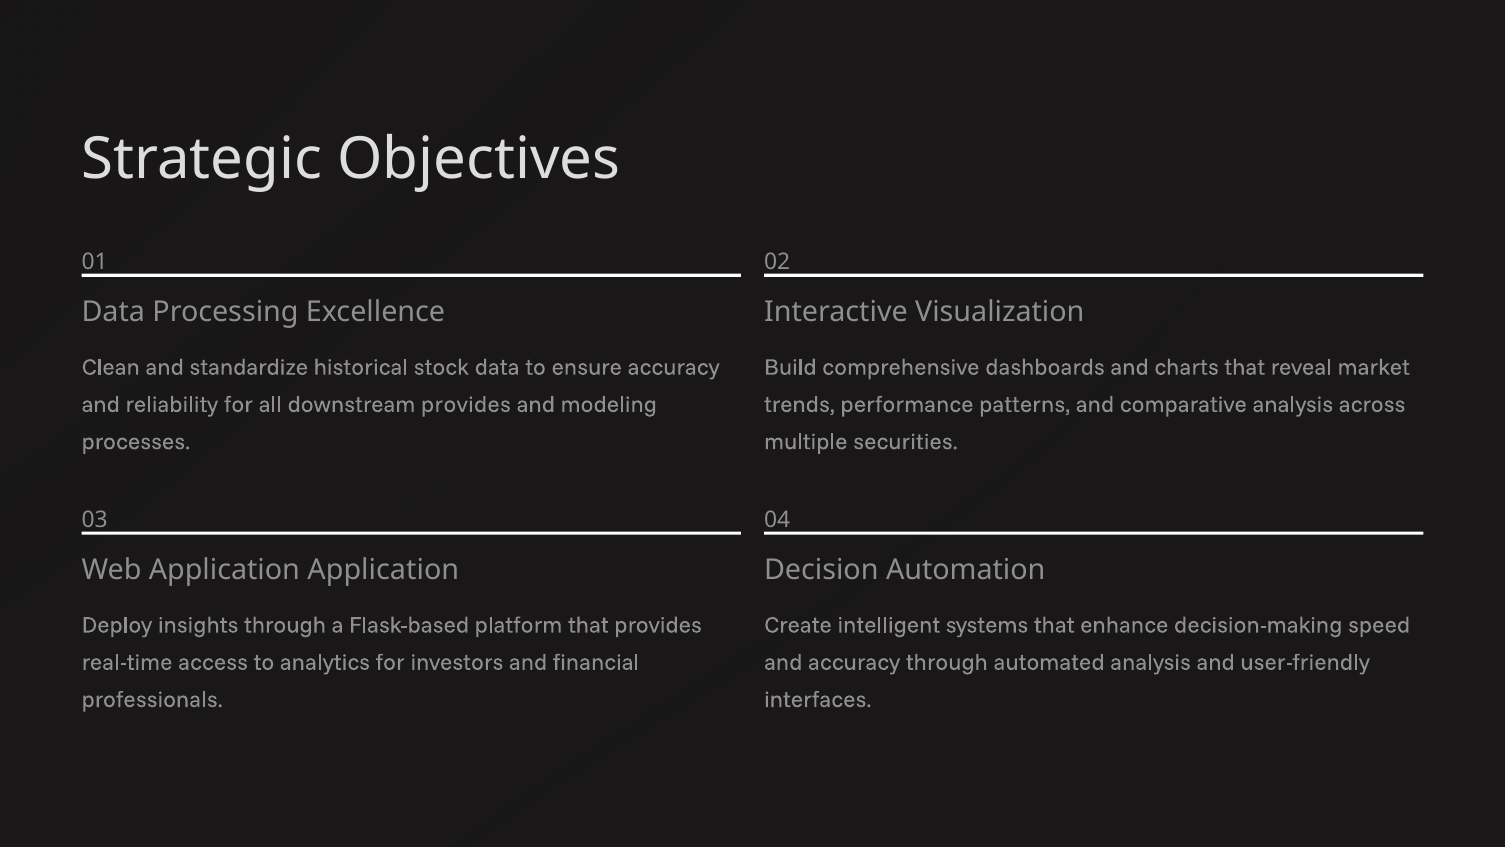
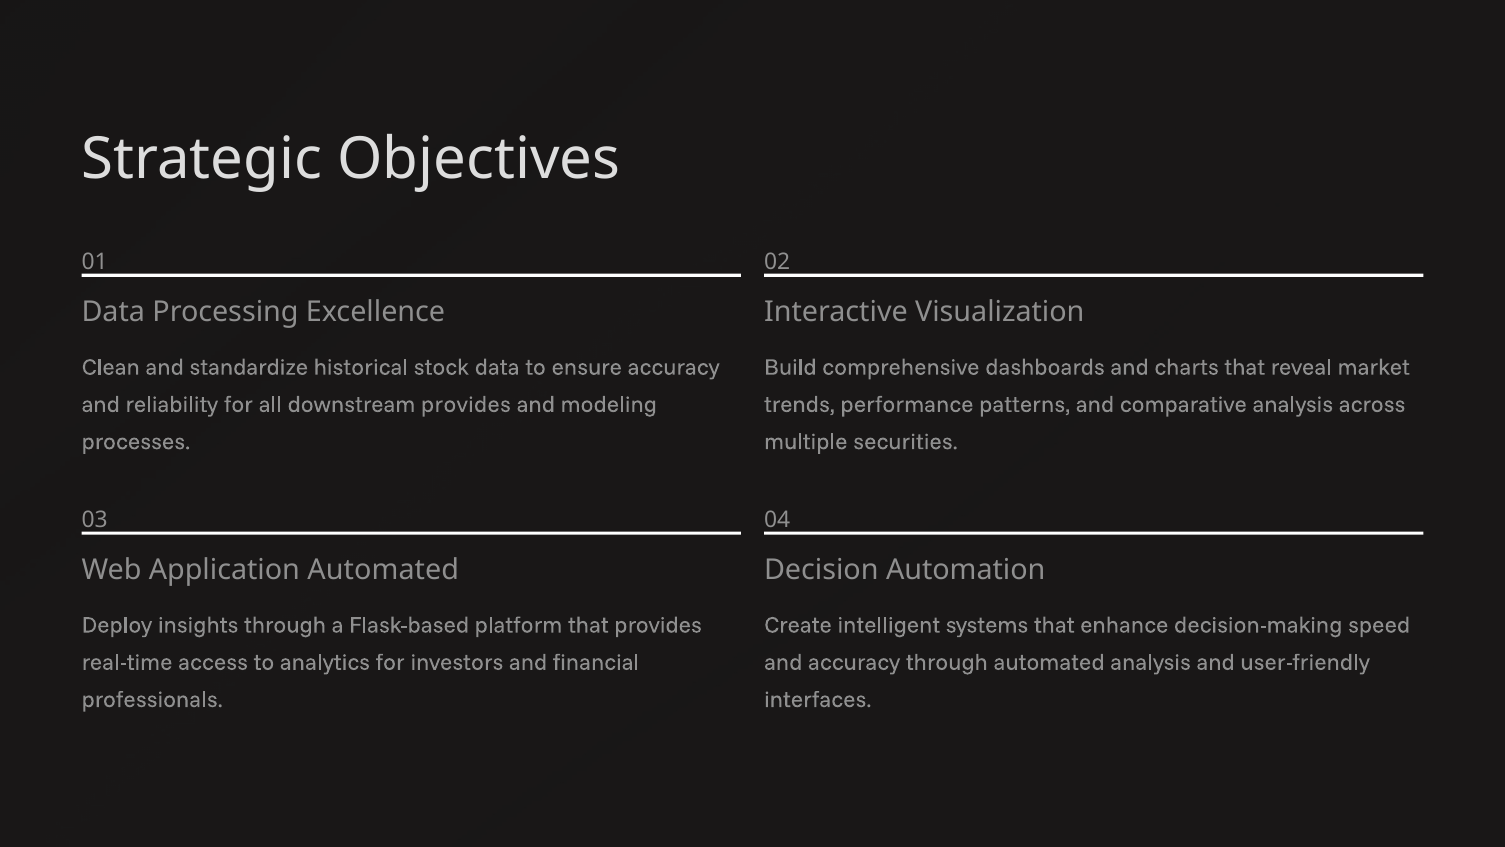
Application Application: Application -> Automated
